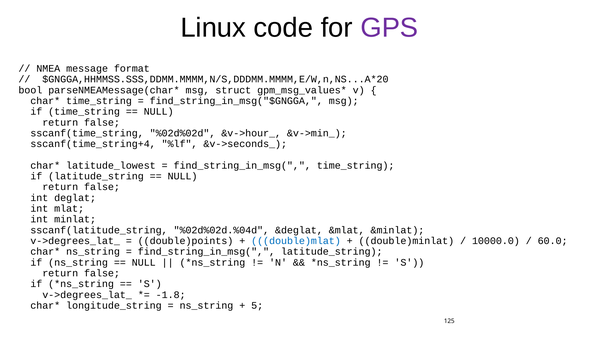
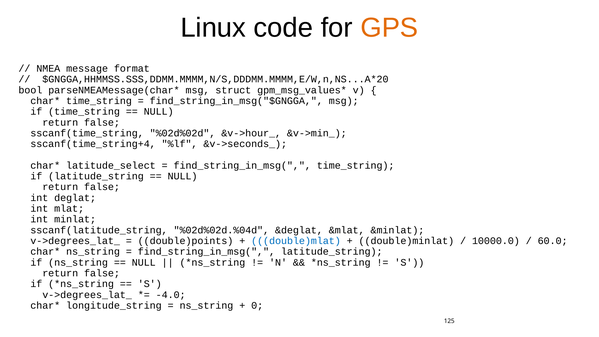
GPS colour: purple -> orange
latitude_lowest: latitude_lowest -> latitude_select
-1.8: -1.8 -> -4.0
5: 5 -> 0
